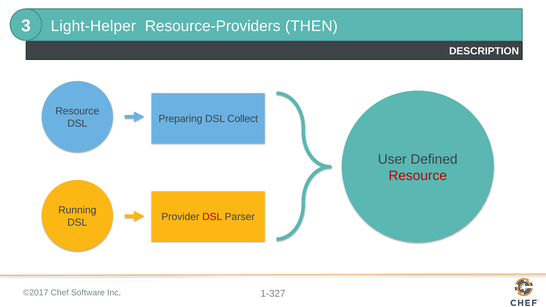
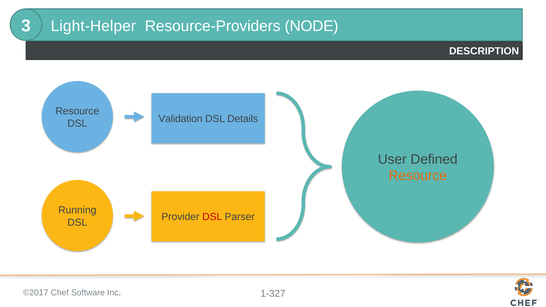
THEN: THEN -> NODE
Preparing: Preparing -> Validation
Collect: Collect -> Details
Resource at (418, 176) colour: red -> orange
